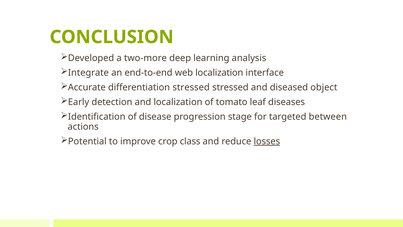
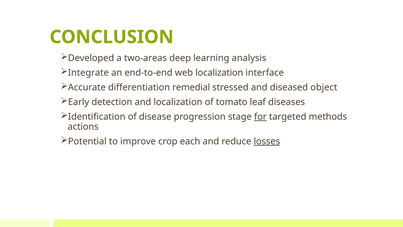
two-more: two-more -> two-areas
differentiation stressed: stressed -> remedial
for underline: none -> present
between: between -> methods
class: class -> each
